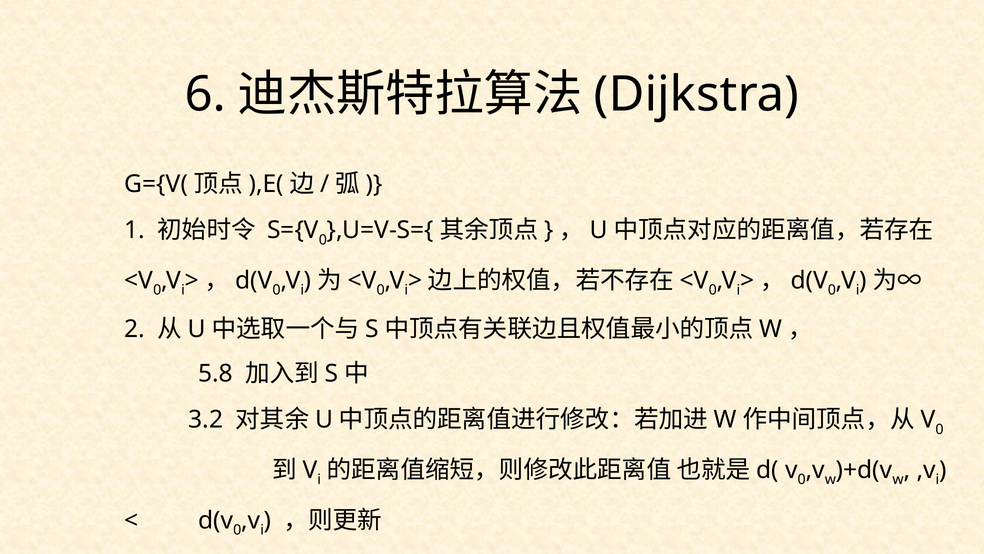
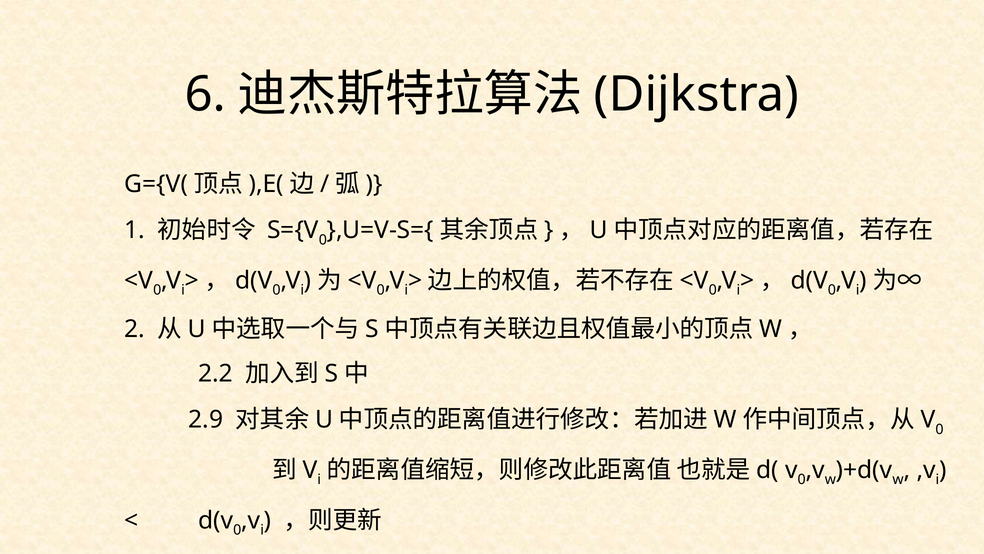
5.8: 5.8 -> 2.2
3.2: 3.2 -> 2.9
